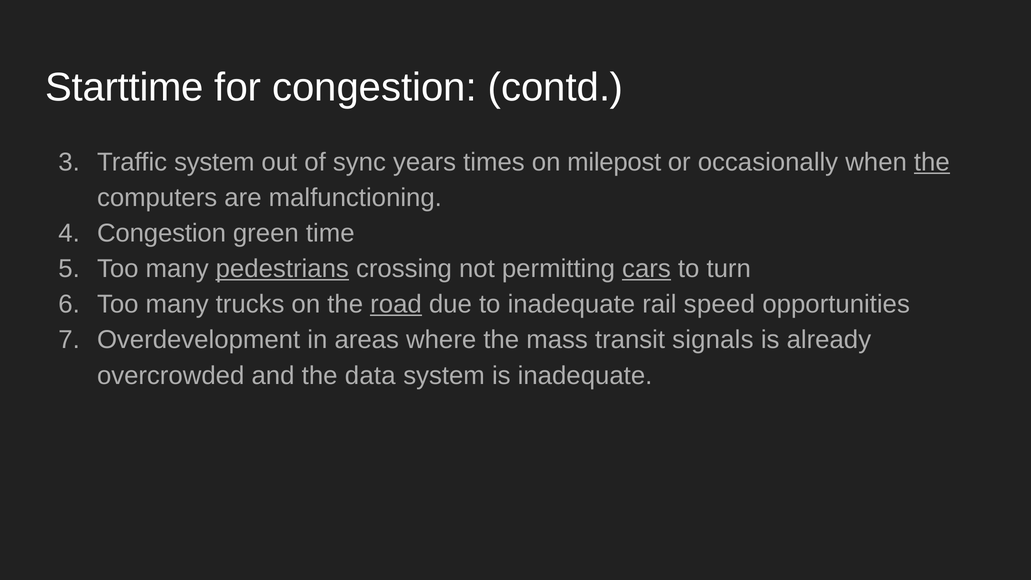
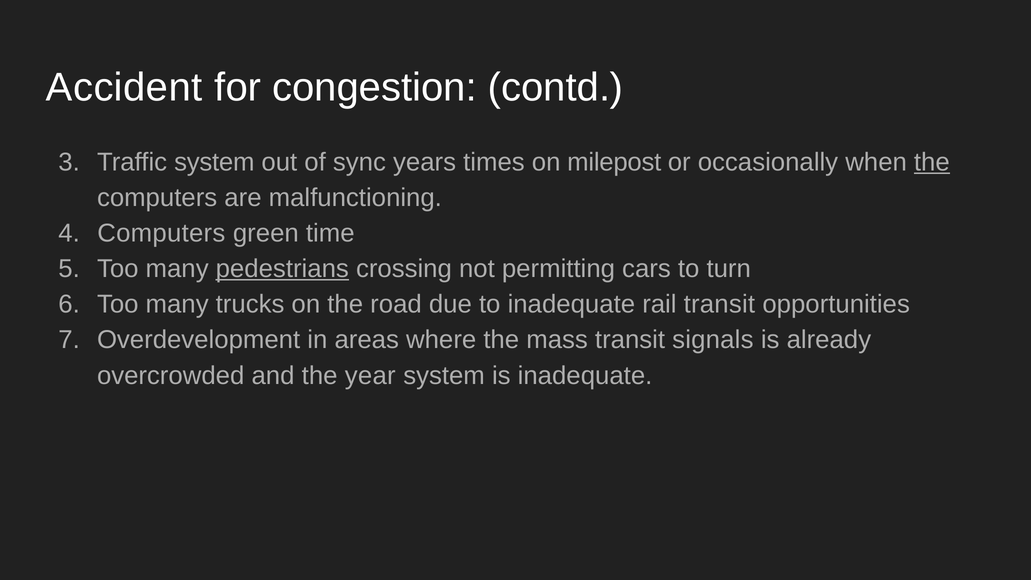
Starttime: Starttime -> Accident
Congestion at (162, 233): Congestion -> Computers
cars underline: present -> none
road underline: present -> none
rail speed: speed -> transit
data: data -> year
